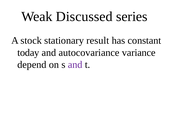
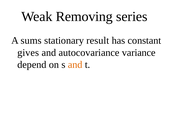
Discussed: Discussed -> Removing
stock: stock -> sums
today: today -> gives
and at (75, 65) colour: purple -> orange
